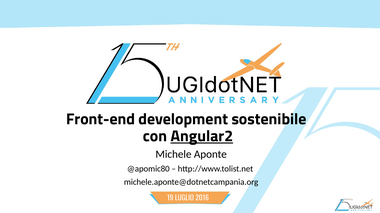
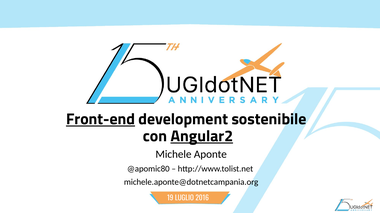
Front-end underline: none -> present
